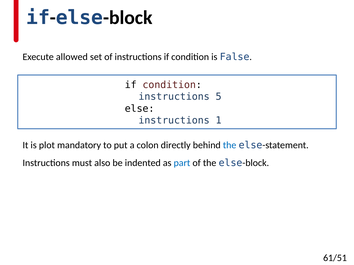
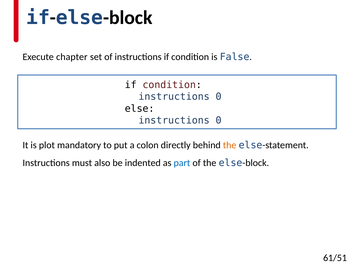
allowed: allowed -> chapter
5 at (219, 97): 5 -> 0
1 at (219, 121): 1 -> 0
the at (230, 146) colour: blue -> orange
